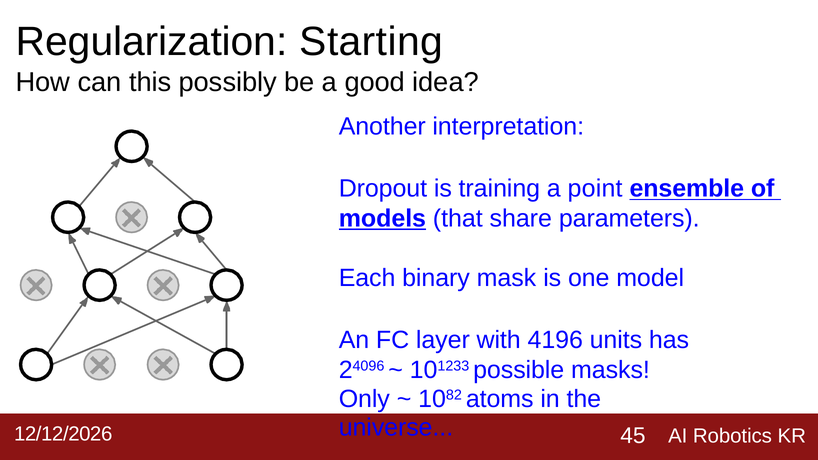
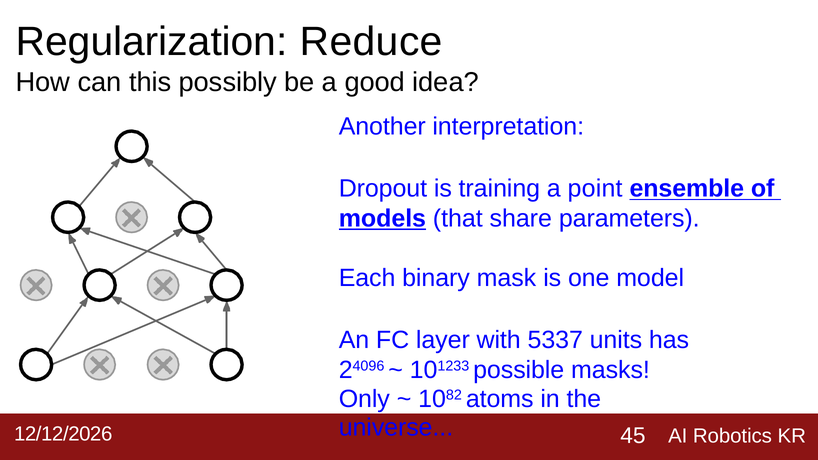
Starting: Starting -> Reduce
4196: 4196 -> 5337
